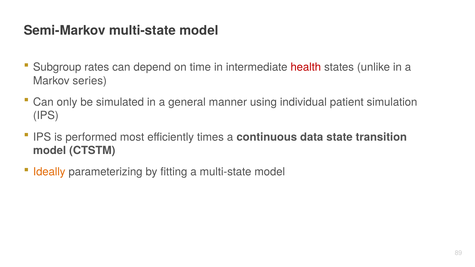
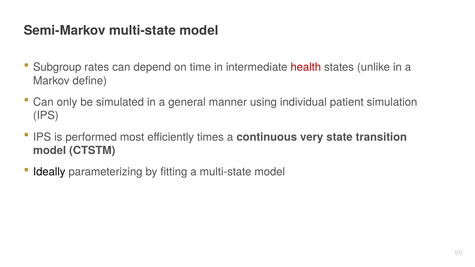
series: series -> define
data: data -> very
Ideally colour: orange -> black
